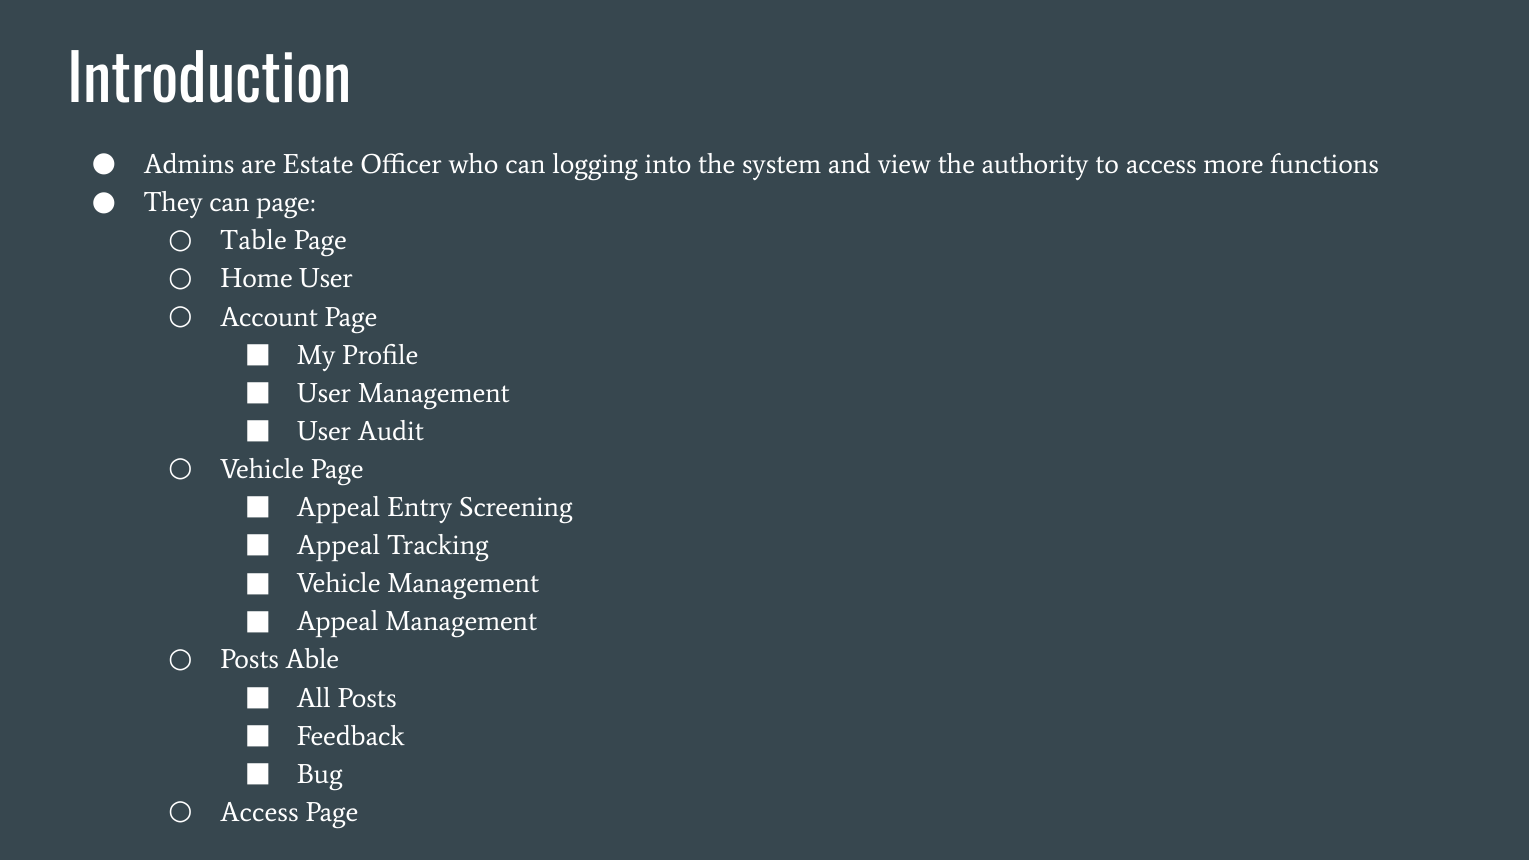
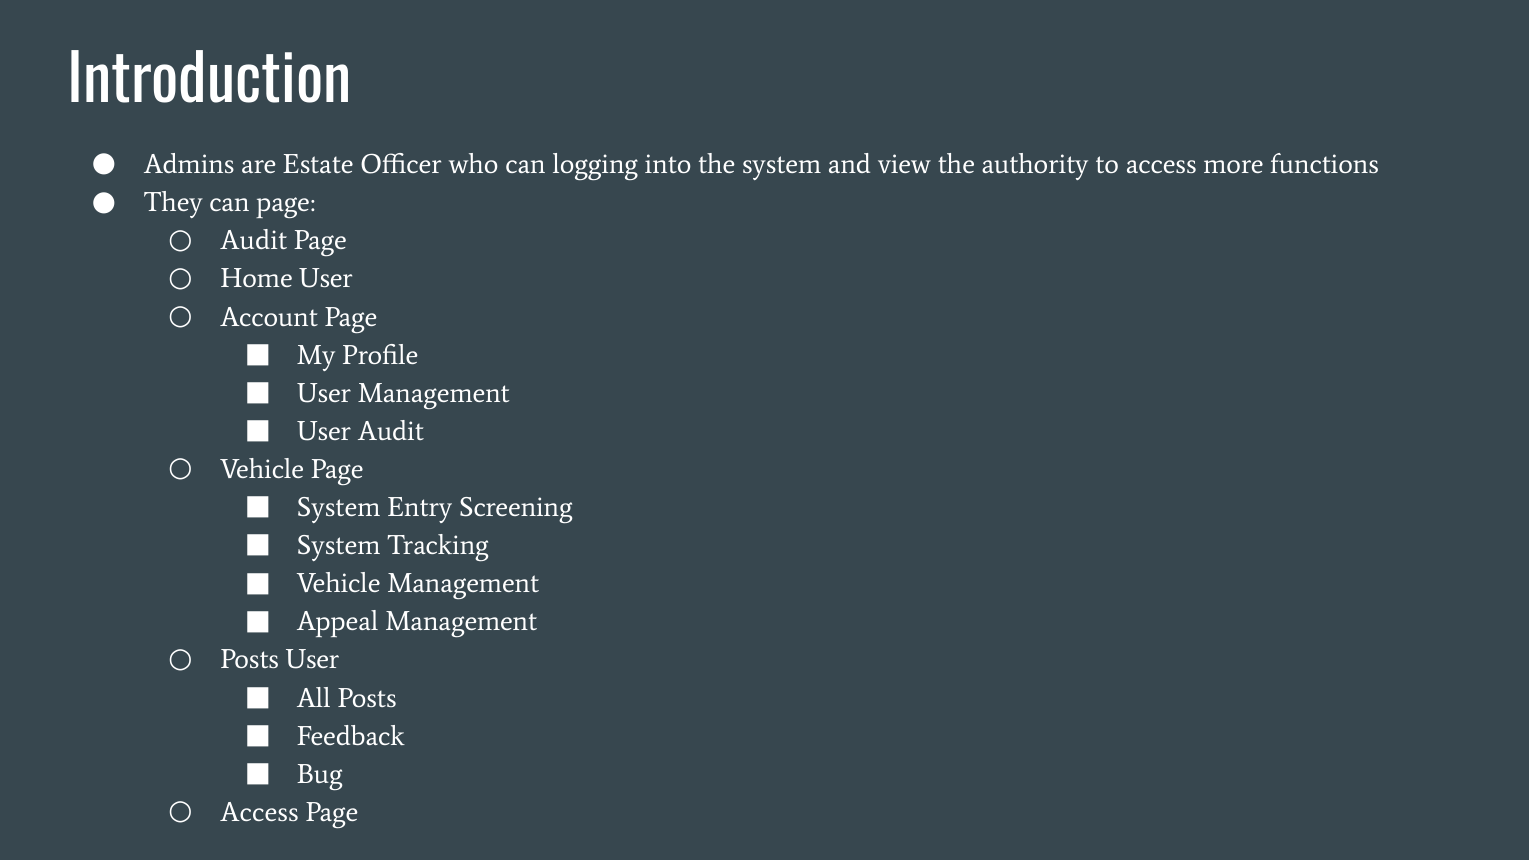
Table at (254, 241): Table -> Audit
Appeal at (339, 507): Appeal -> System
Appeal at (339, 546): Appeal -> System
Posts Able: Able -> User
